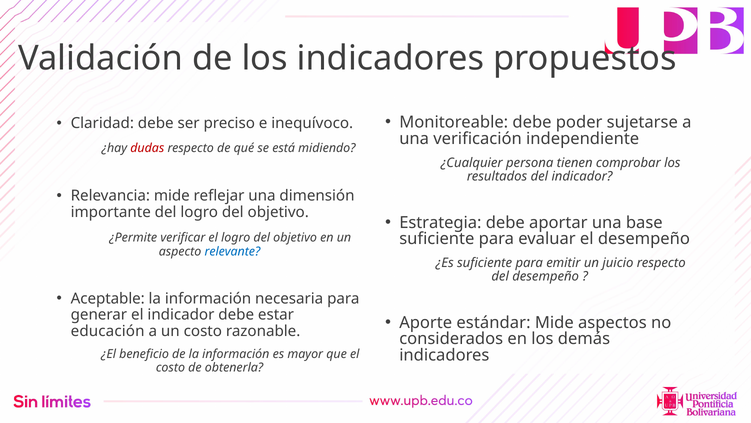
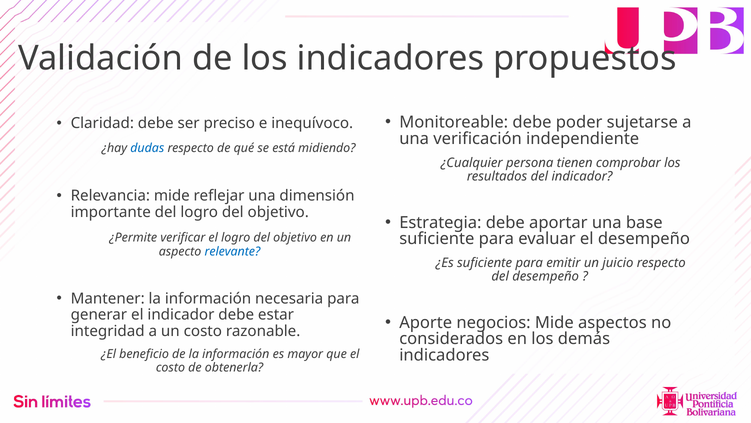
dudas colour: red -> blue
Aceptable: Aceptable -> Mantener
estándar: estándar -> negocios
educación: educación -> integridad
